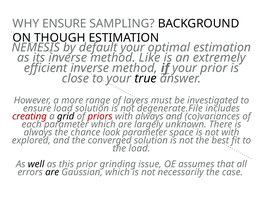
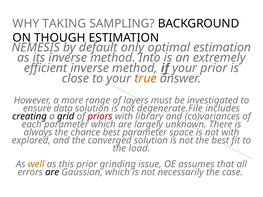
WHY ENSURE: ENSURE -> TAKING
default your: your -> only
Like: Like -> Into
true colour: black -> orange
ensure load: load -> data
creating colour: red -> black
with always: always -> library
chance look: look -> best
well colour: black -> orange
